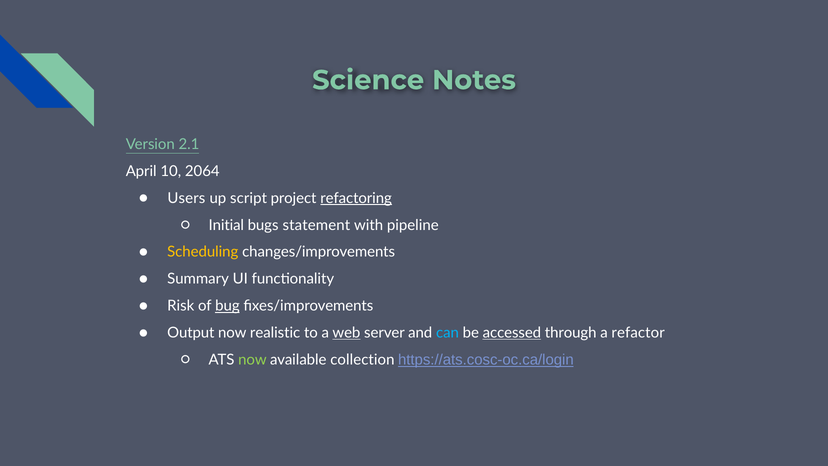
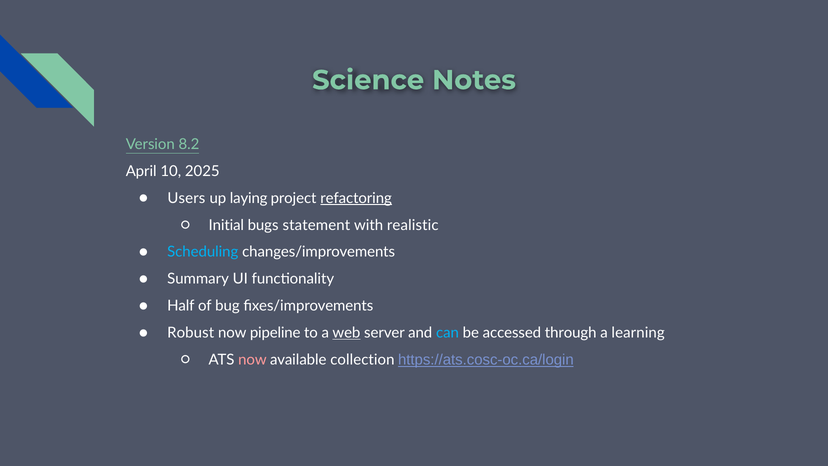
2.1: 2.1 -> 8.2
2064: 2064 -> 2025
script: script -> laying
pipeline: pipeline -> realistic
Scheduling colour: yellow -> light blue
Risk: Risk -> Half
bug underline: present -> none
Output: Output -> Robust
realistic: realistic -> pipeline
accessed underline: present -> none
refactor: refactor -> learning
now at (252, 360) colour: light green -> pink
